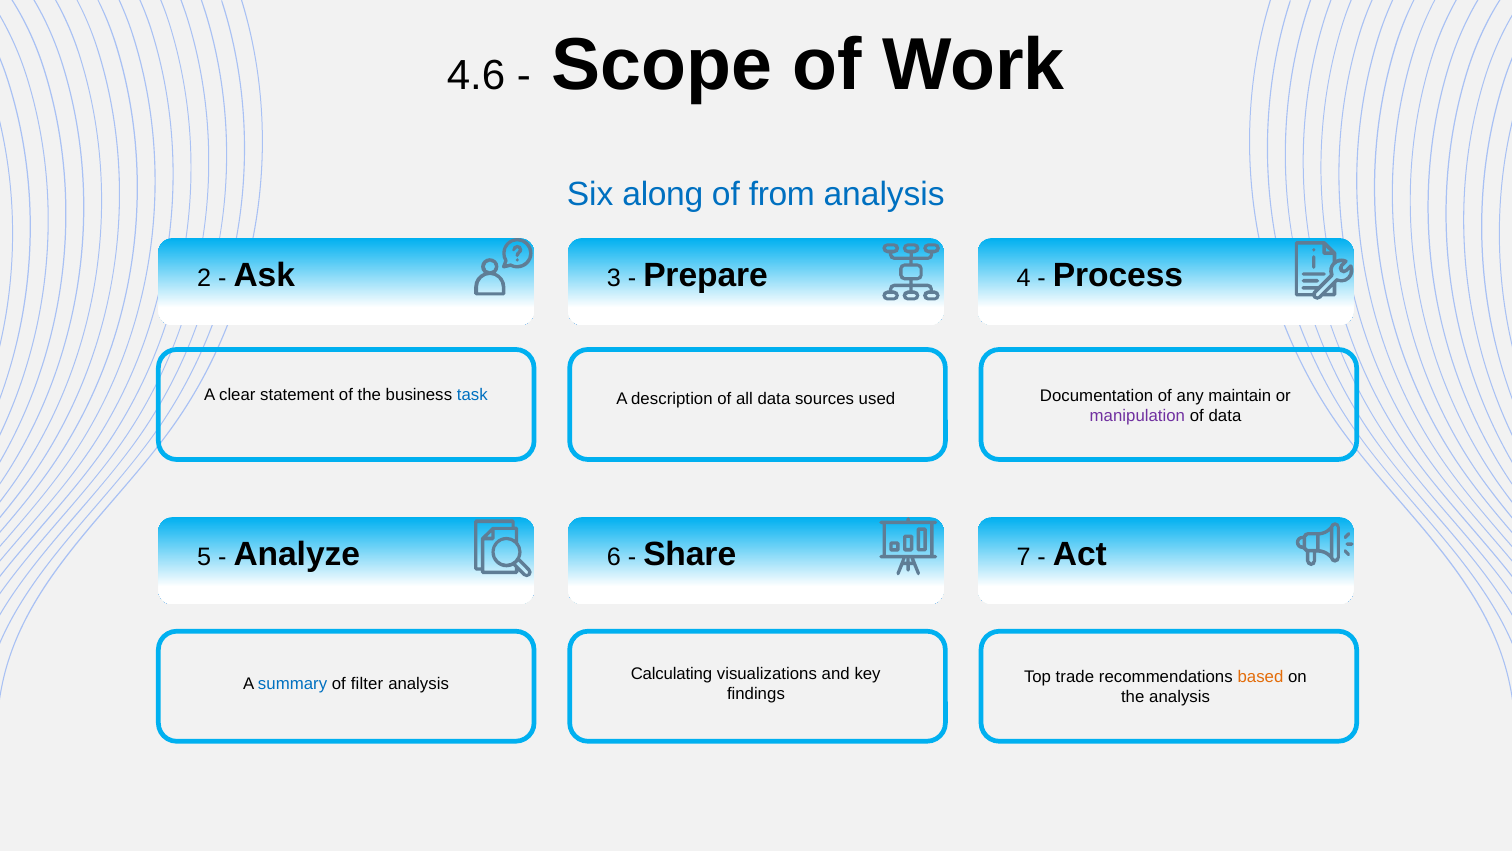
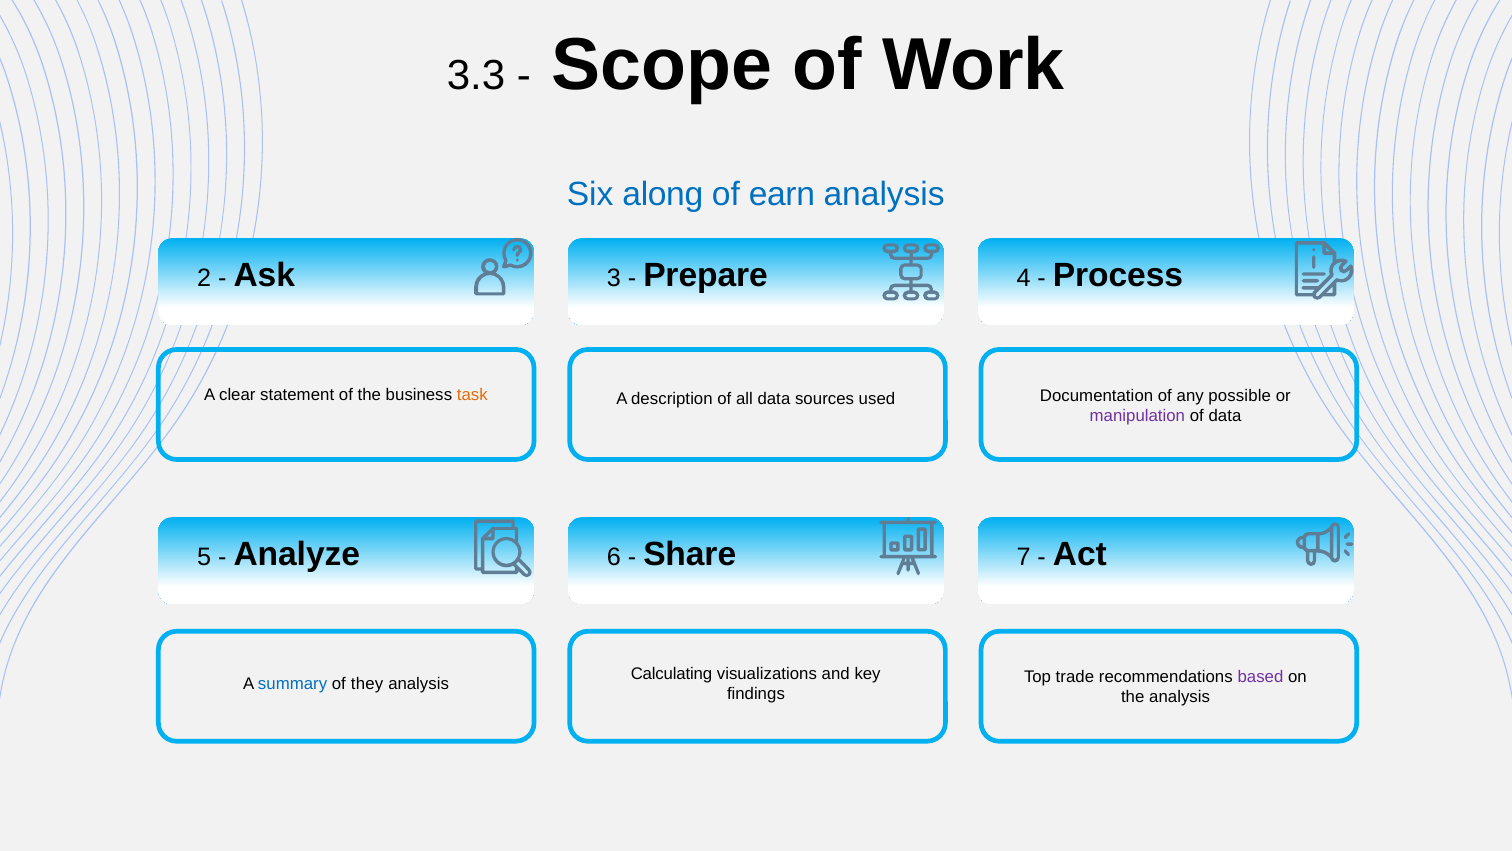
4.6: 4.6 -> 3.3
from: from -> earn
task colour: blue -> orange
maintain: maintain -> possible
based colour: orange -> purple
filter: filter -> they
